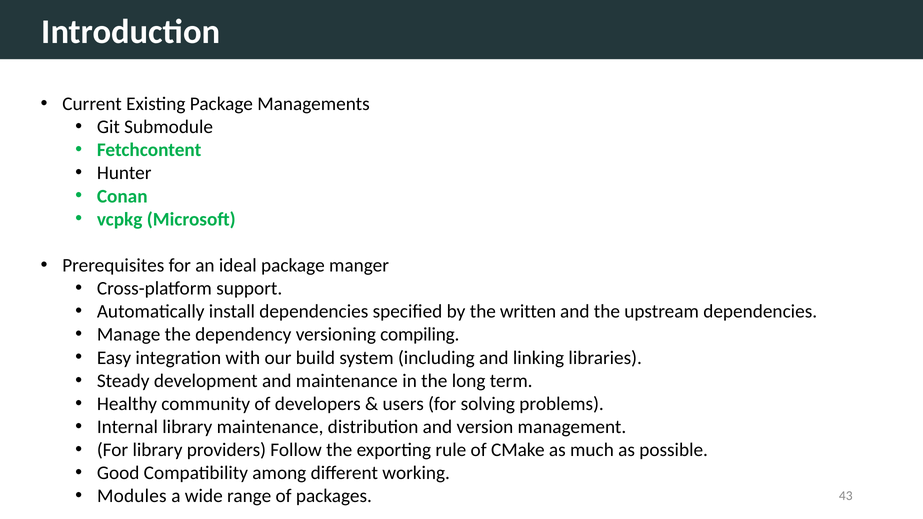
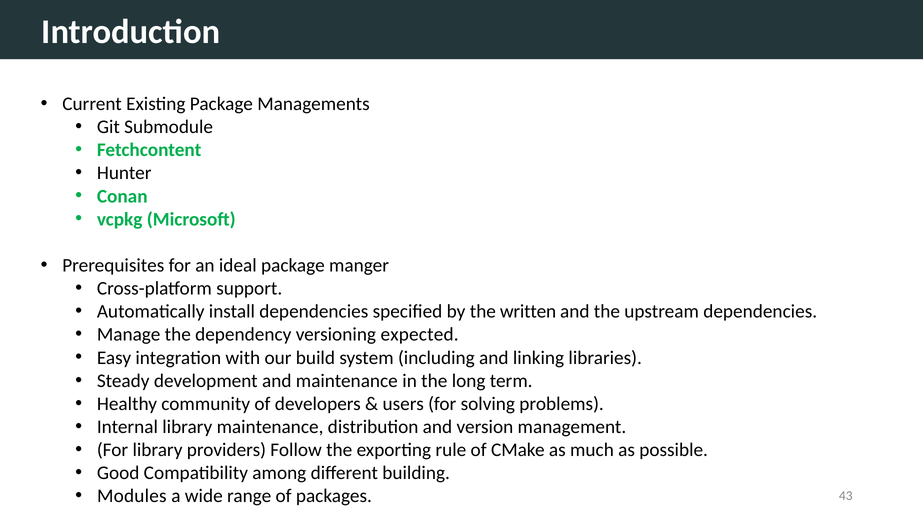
compiling: compiling -> expected
working: working -> building
